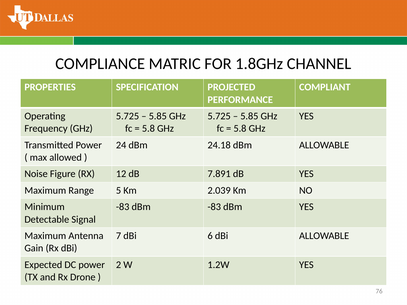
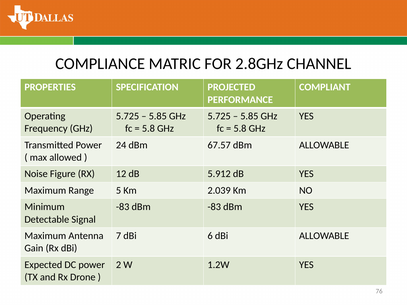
1.8GHz: 1.8GHz -> 2.8GHz
24.18: 24.18 -> 67.57
7.891: 7.891 -> 5.912
